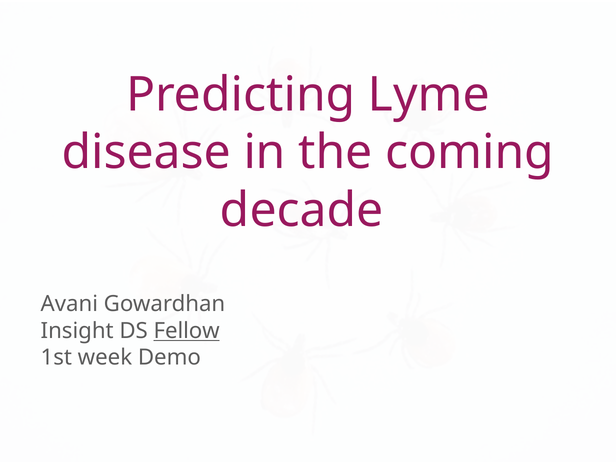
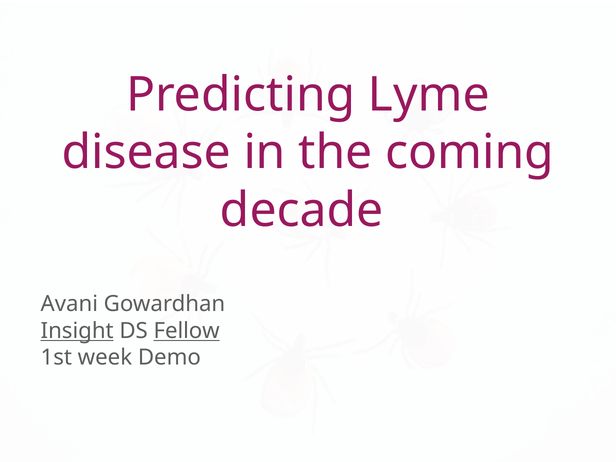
Insight underline: none -> present
